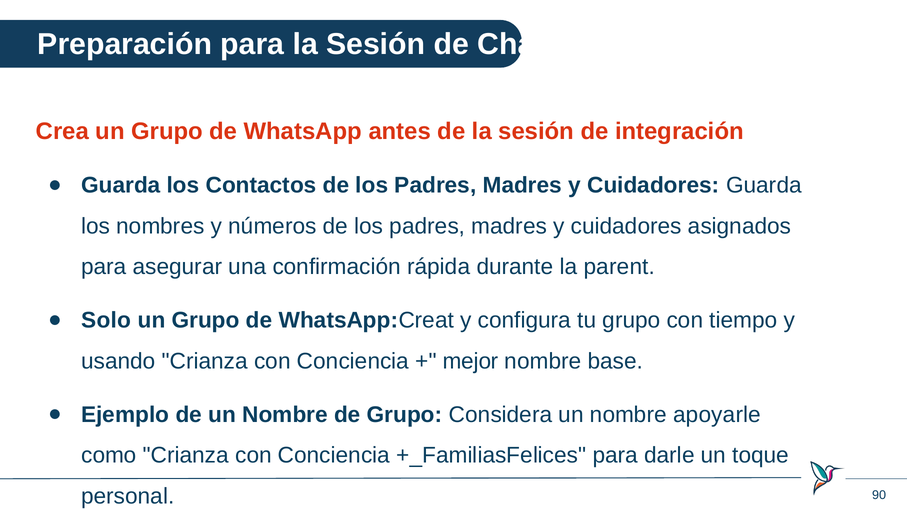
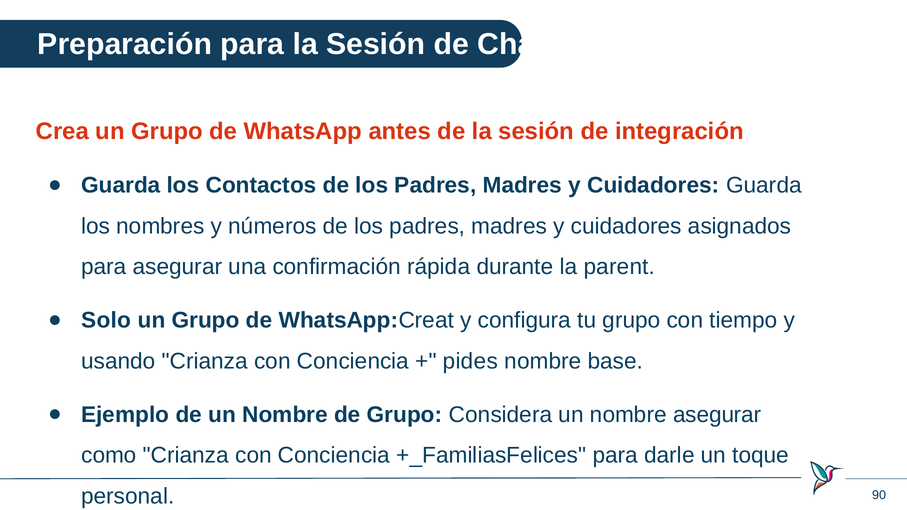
mejor: mejor -> pides
nombre apoyarle: apoyarle -> asegurar
